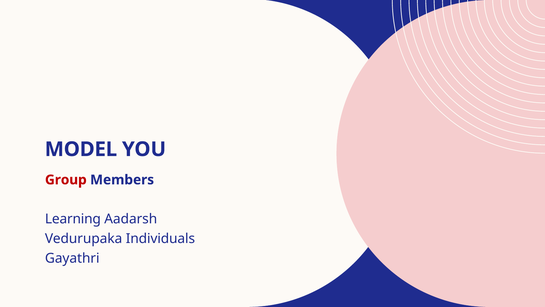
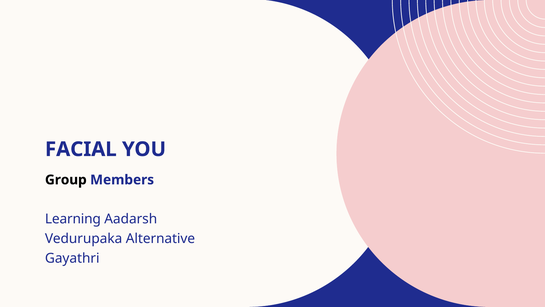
MODEL: MODEL -> FACIAL
Group colour: red -> black
Individuals: Individuals -> Alternative
